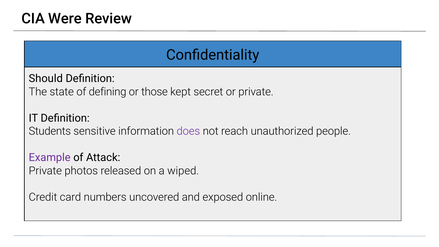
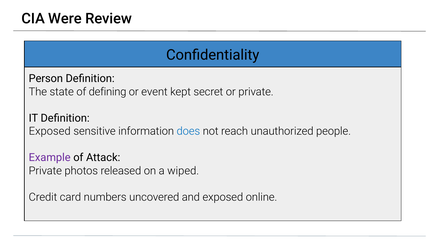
Should: Should -> Person
those: those -> event
Students at (50, 131): Students -> Exposed
does colour: purple -> blue
